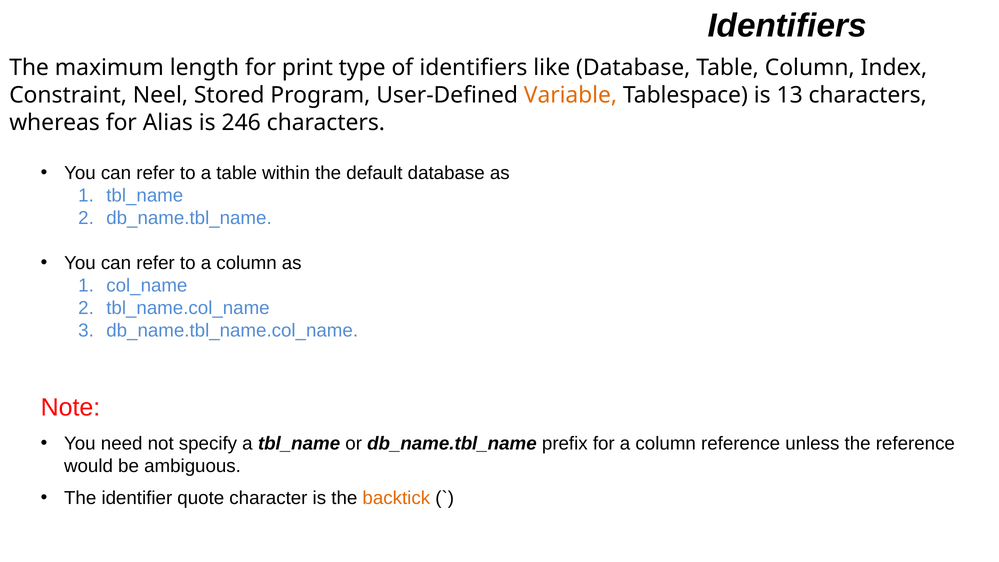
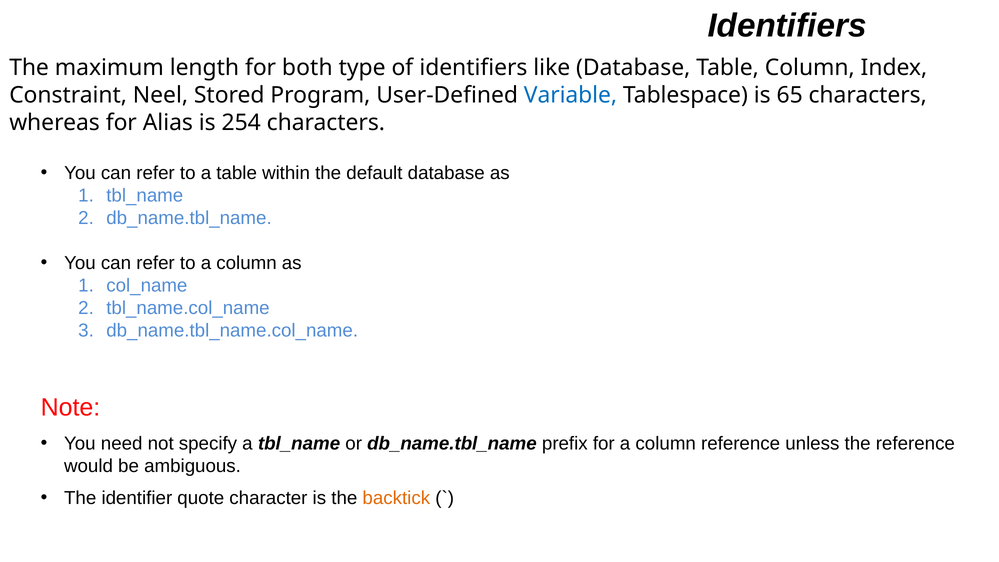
print: print -> both
Variable colour: orange -> blue
13: 13 -> 65
246: 246 -> 254
